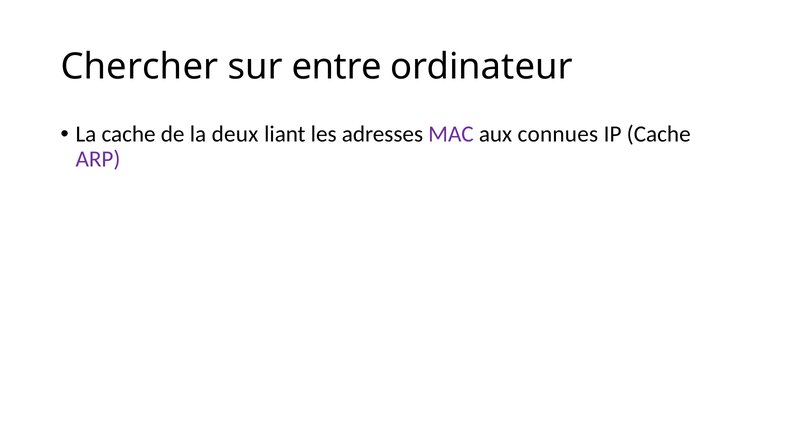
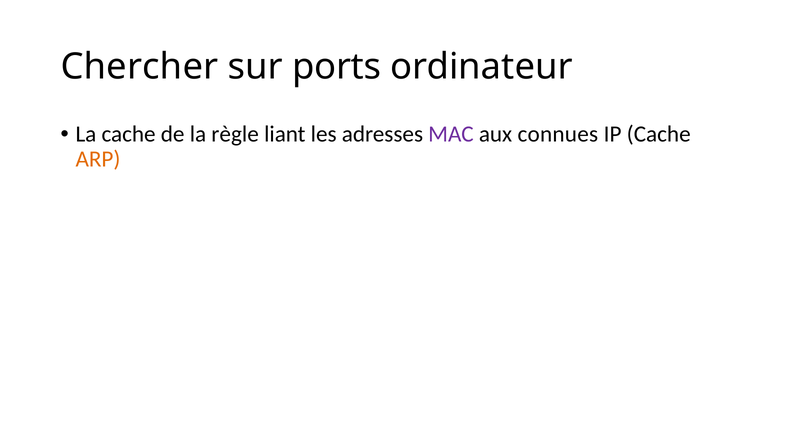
entre: entre -> ports
deux: deux -> règle
ARP colour: purple -> orange
